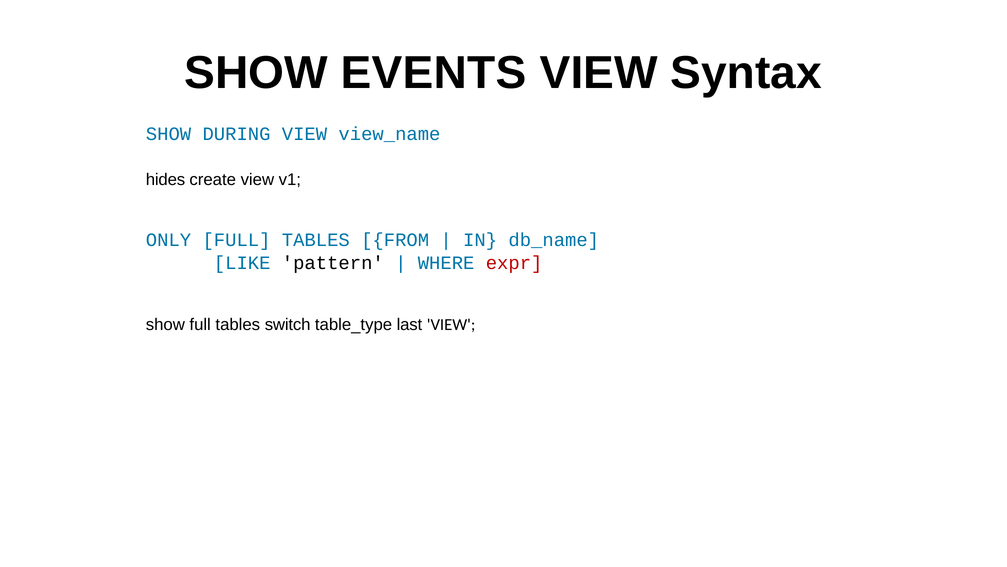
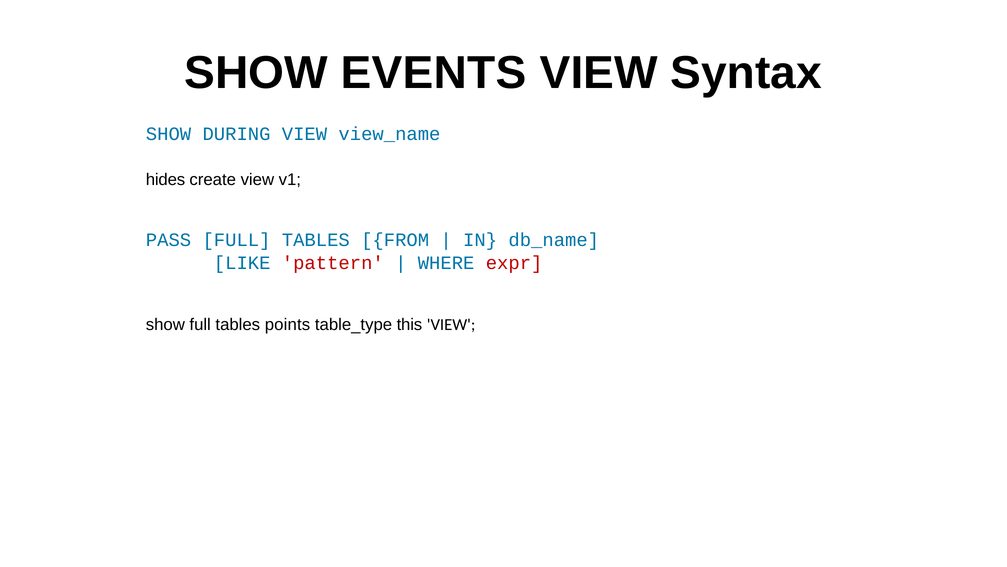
ONLY: ONLY -> PASS
pattern colour: black -> red
switch: switch -> points
last: last -> this
